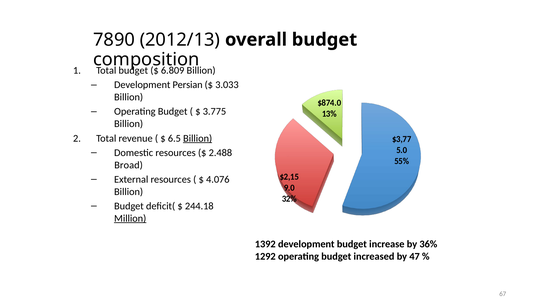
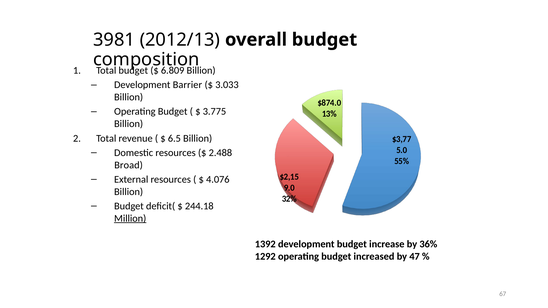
7890: 7890 -> 3981
Persian: Persian -> Barrier
Billion at (198, 138) underline: present -> none
